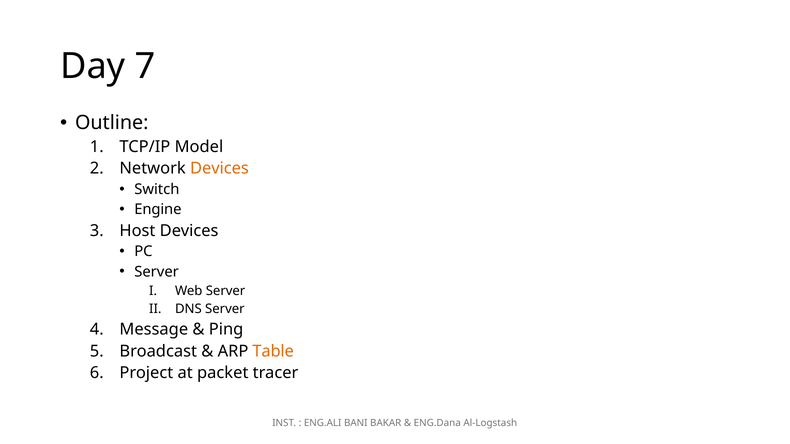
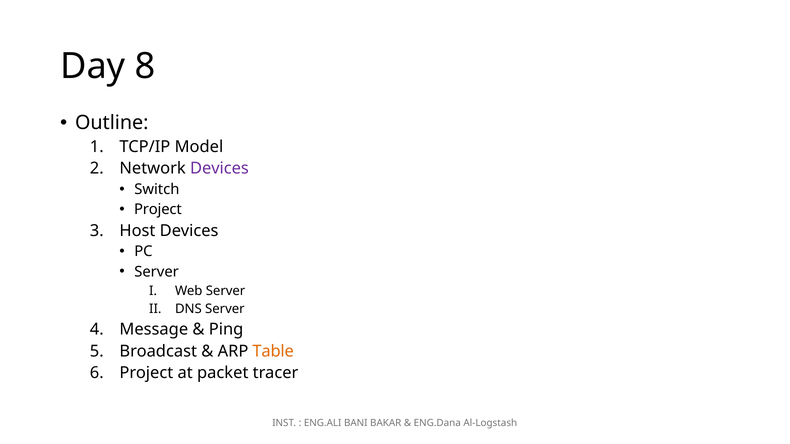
7: 7 -> 8
Devices at (219, 169) colour: orange -> purple
Engine at (158, 210): Engine -> Project
